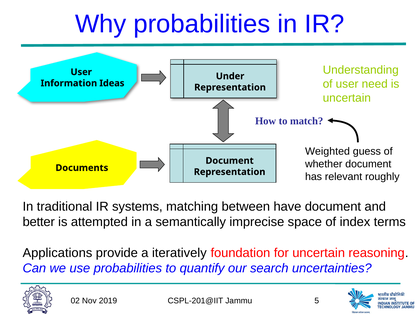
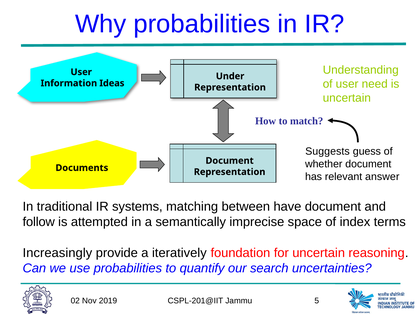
Weighted: Weighted -> Suggests
roughly: roughly -> answer
better: better -> follow
Applications: Applications -> Increasingly
